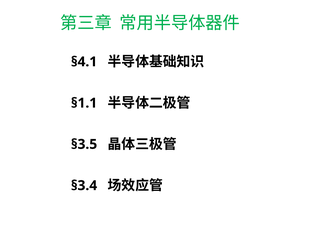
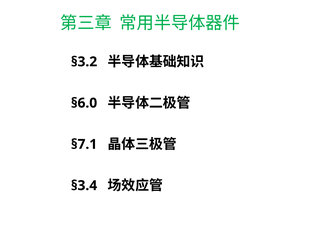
§4.1: §4.1 -> §3.2
§1.1: §1.1 -> §6.0
§3.5: §3.5 -> §7.1
